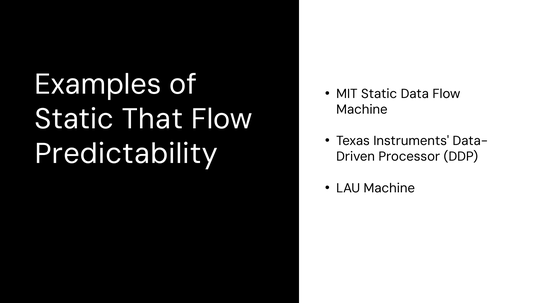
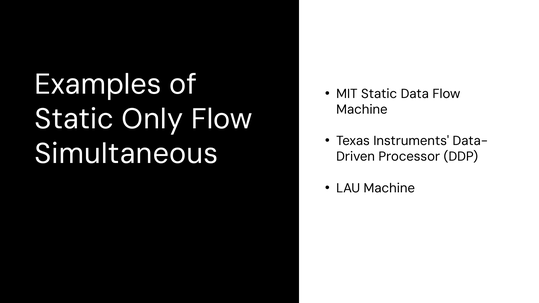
That: That -> Only
Predictability: Predictability -> Simultaneous
